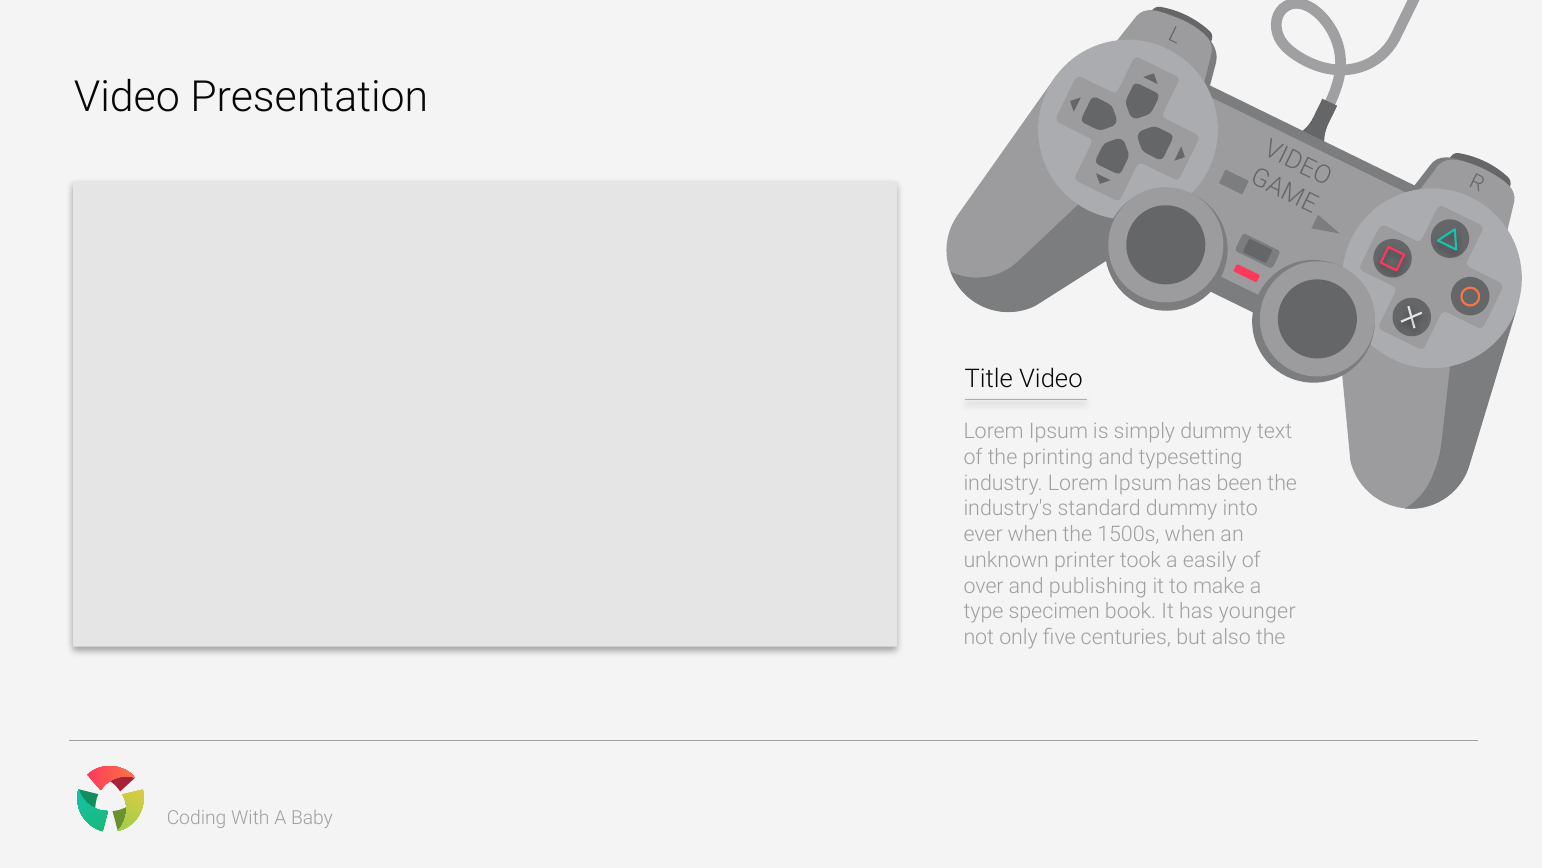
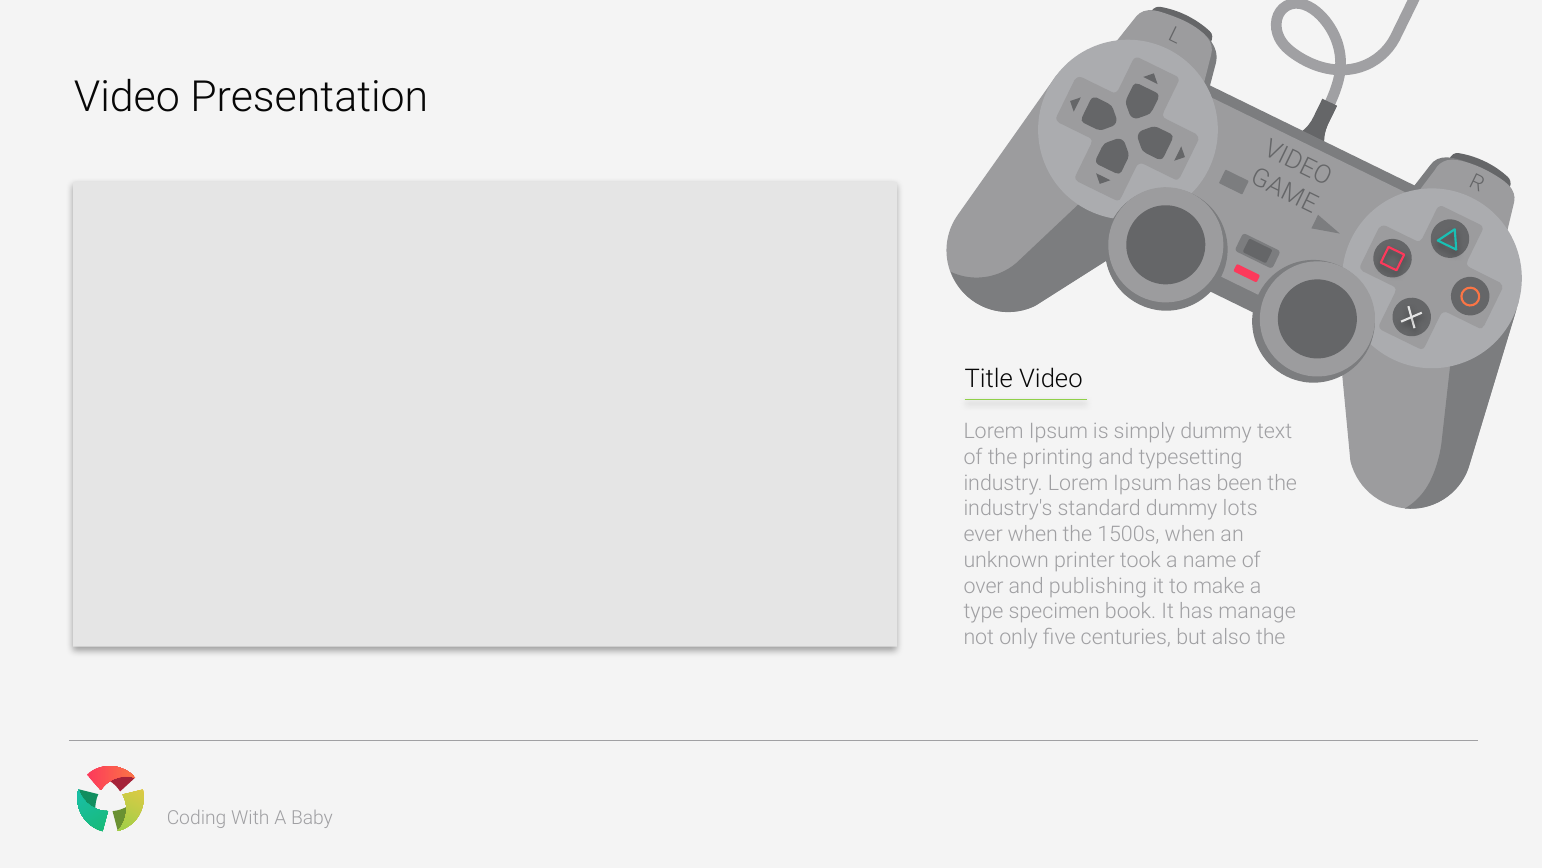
into: into -> lots
easily: easily -> name
younger: younger -> manage
